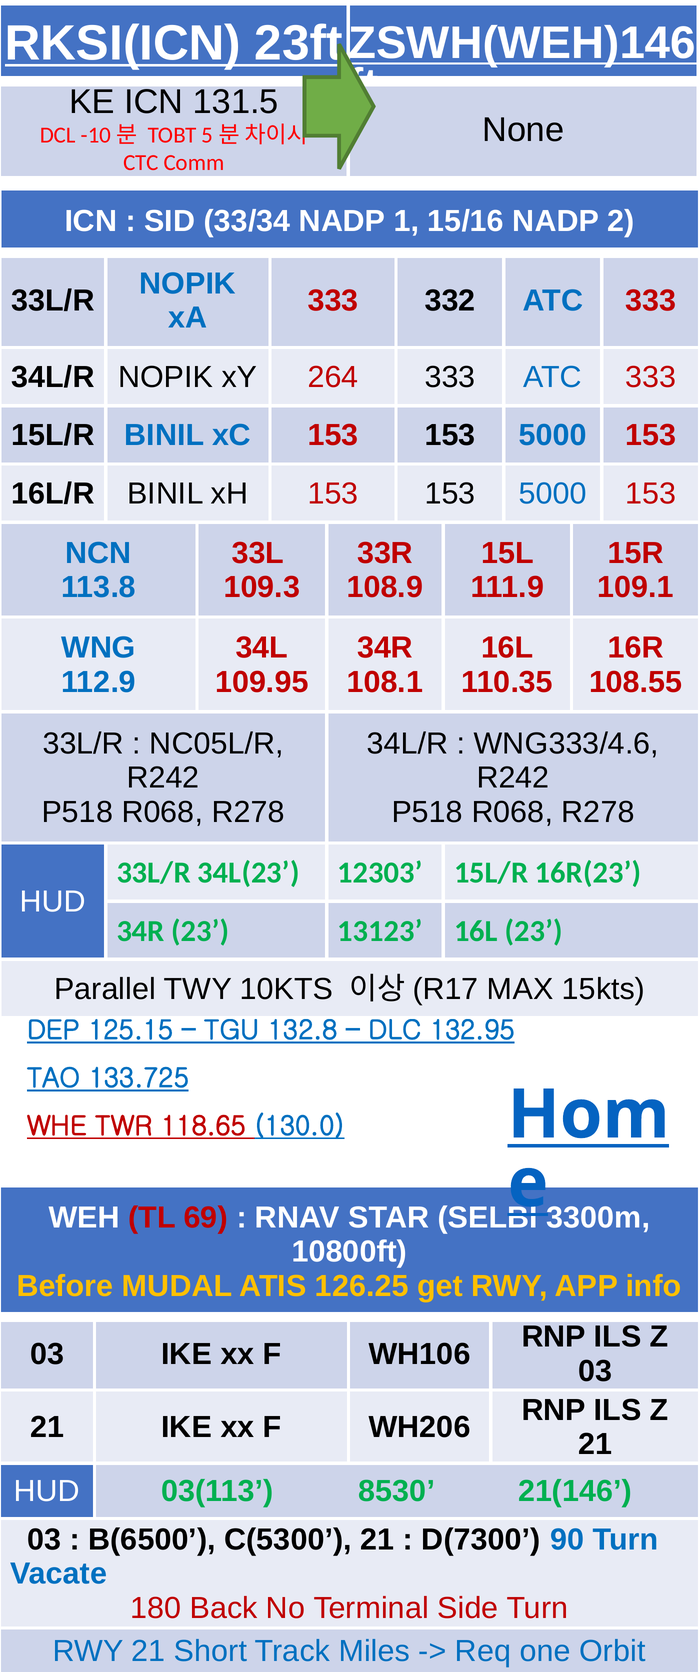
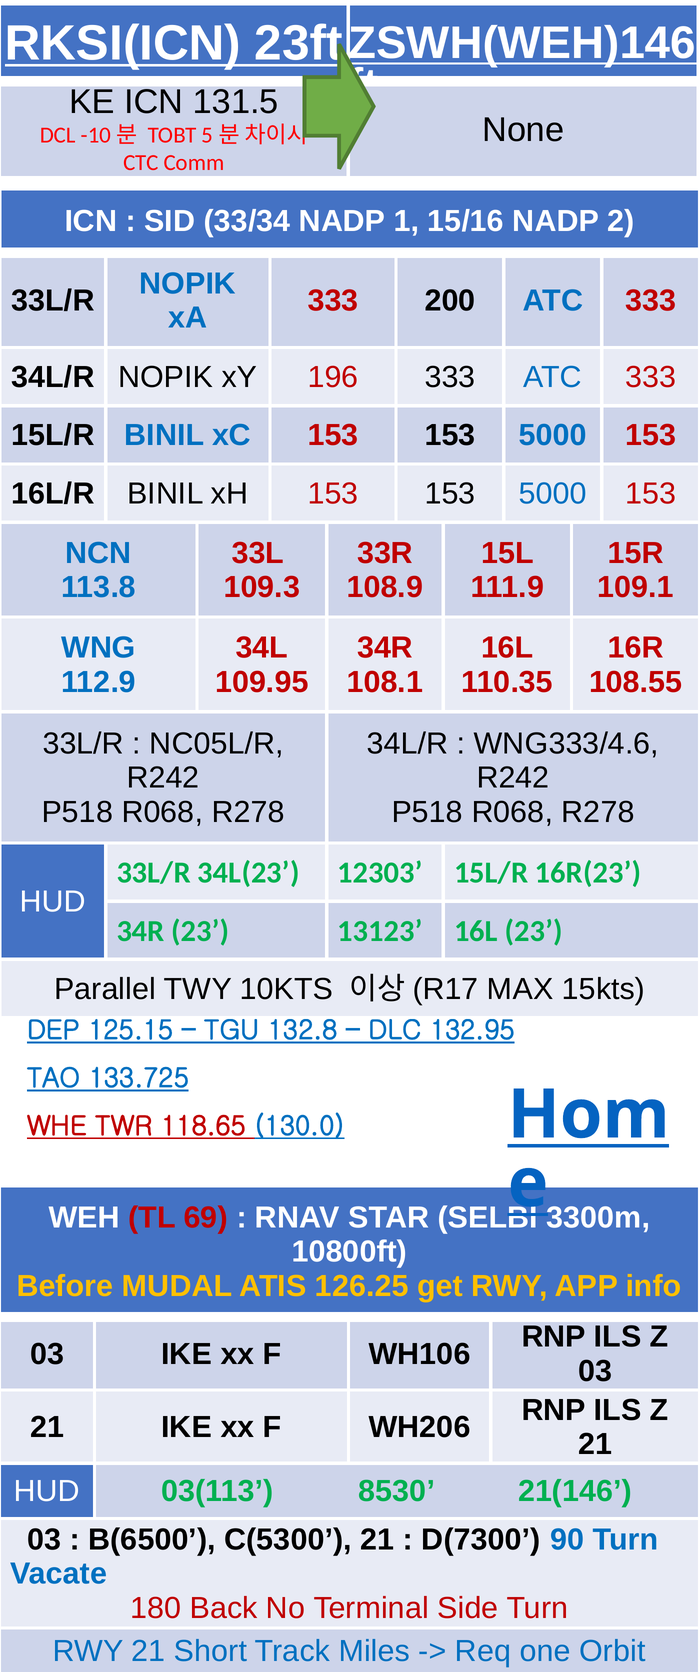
332: 332 -> 200
264: 264 -> 196
